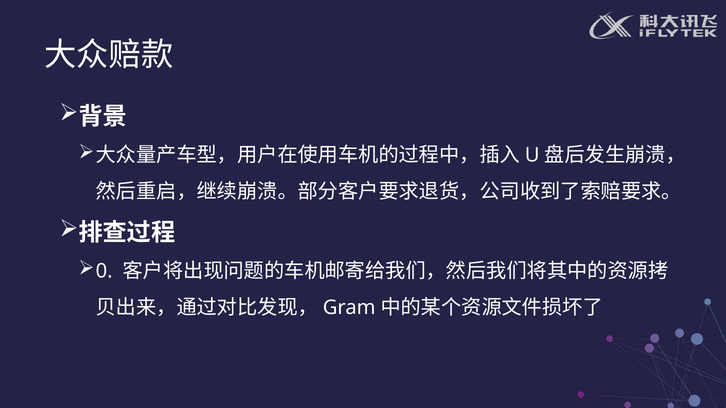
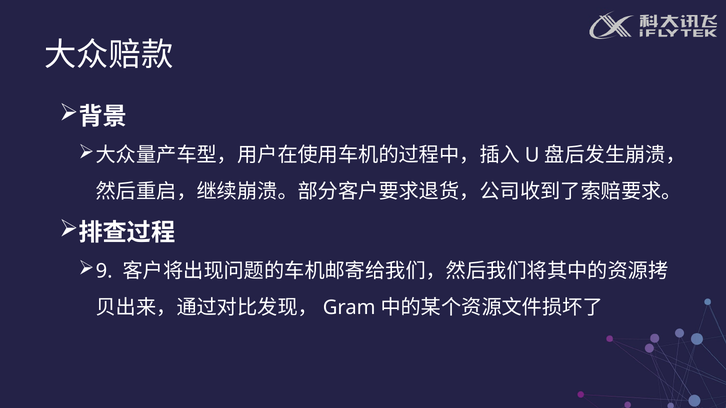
0: 0 -> 9
